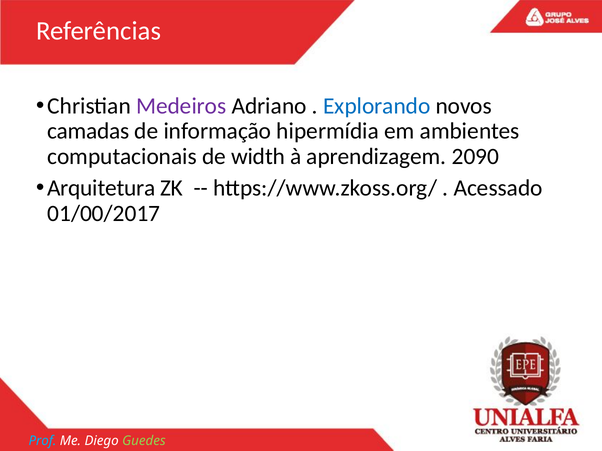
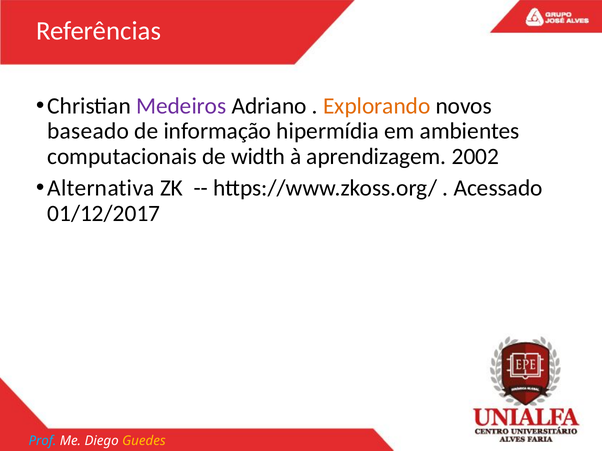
Explorando colour: blue -> orange
camadas: camadas -> baseado
2090: 2090 -> 2002
Arquitetura: Arquitetura -> Alternativa
01/00/2017: 01/00/2017 -> 01/12/2017
Guedes colour: light green -> yellow
